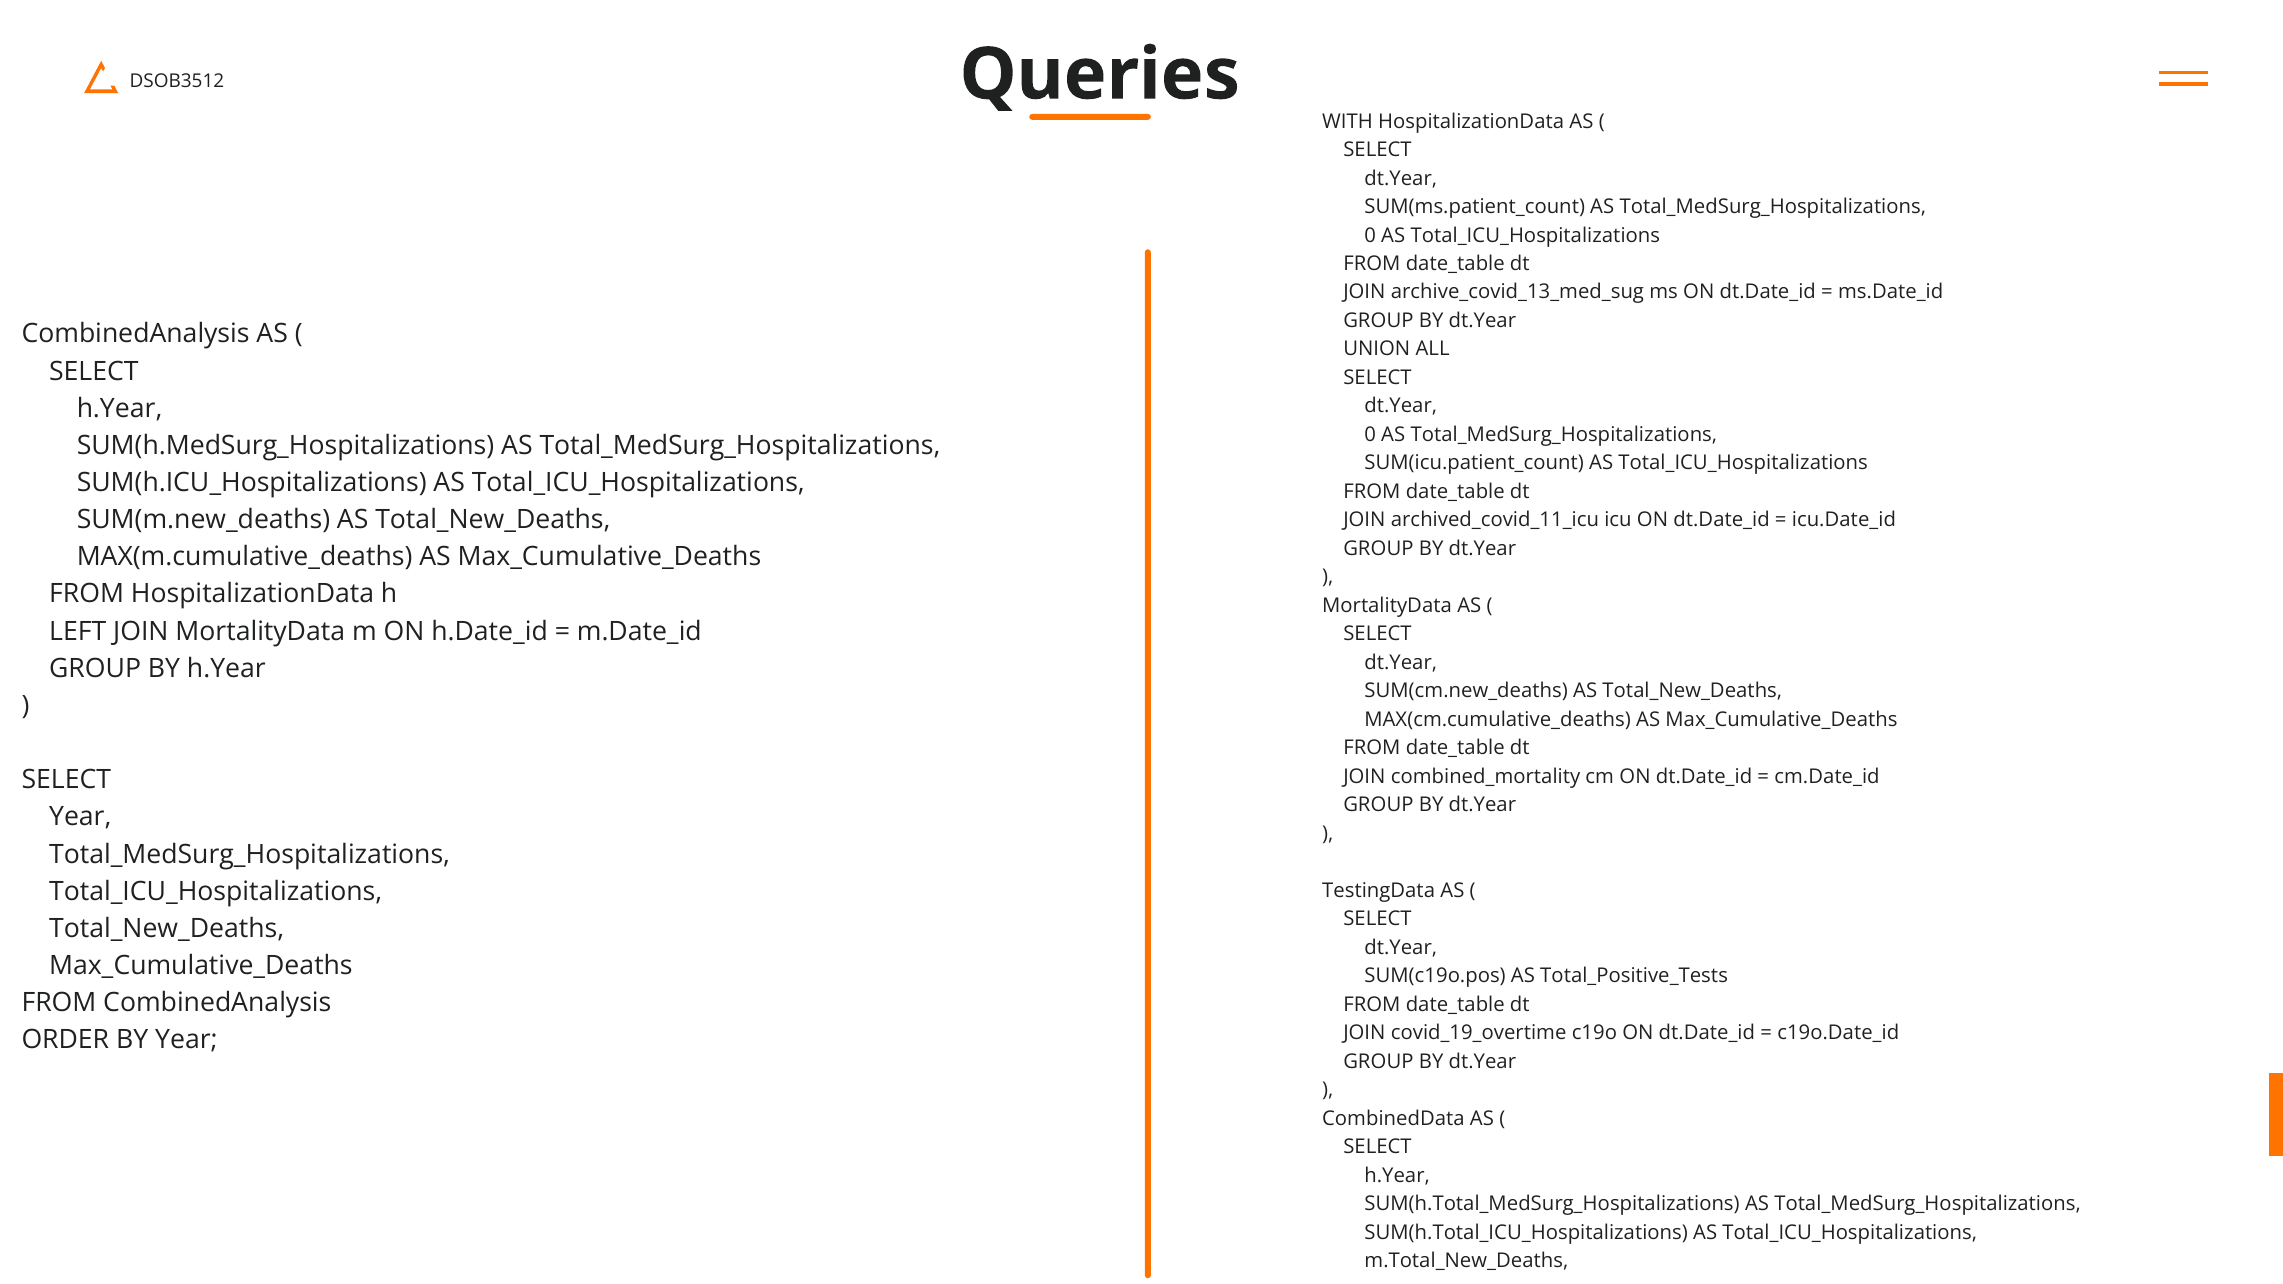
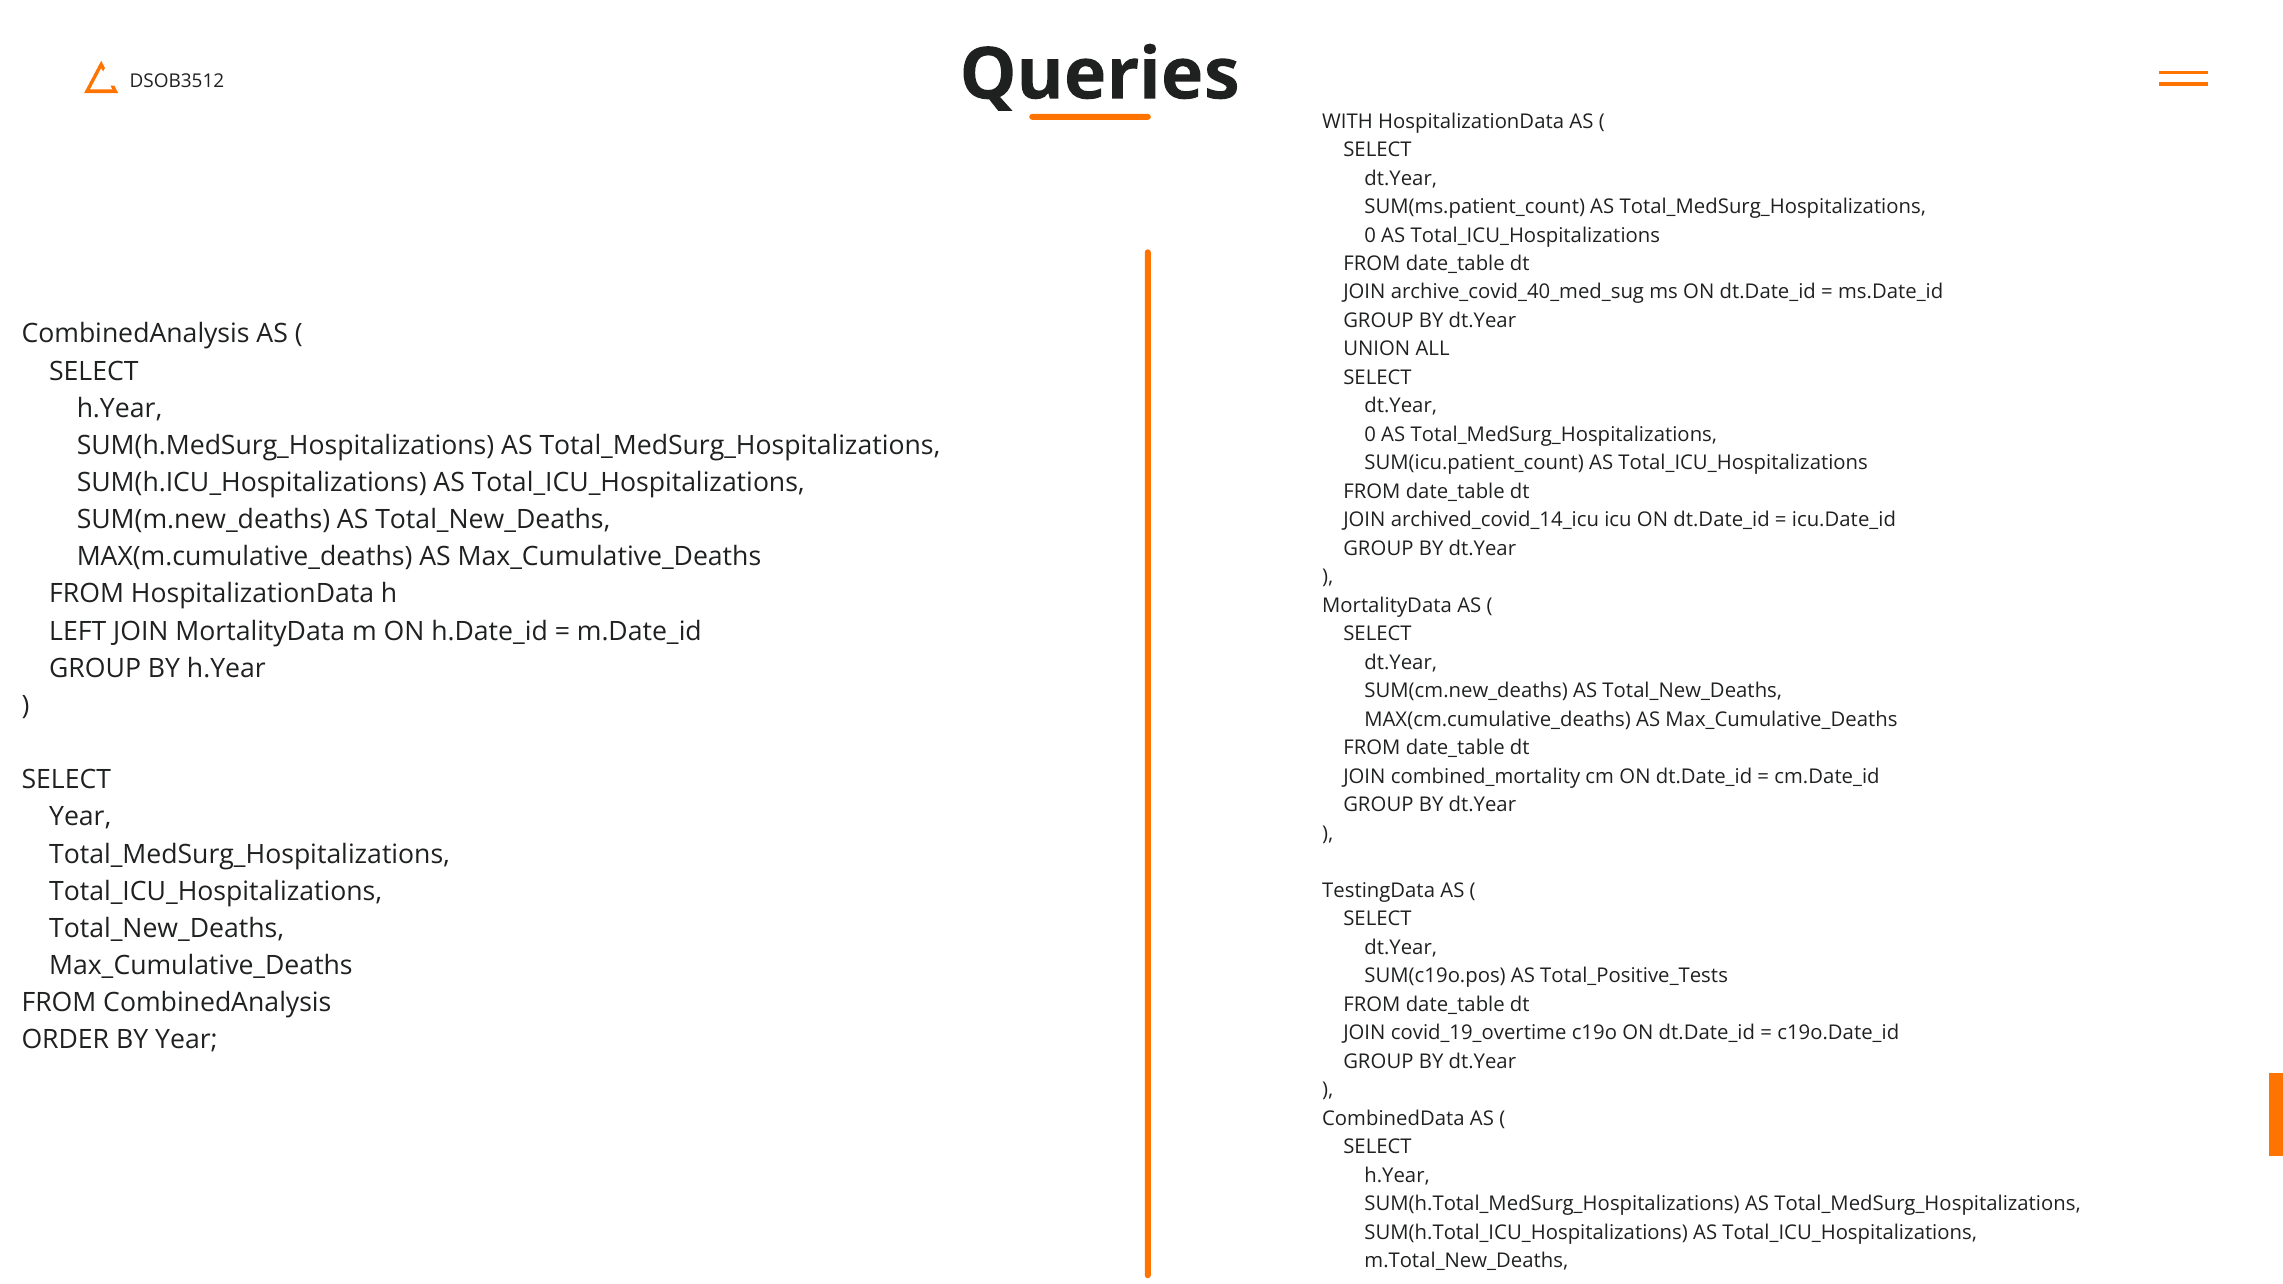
archive_covid_13_med_sug: archive_covid_13_med_sug -> archive_covid_40_med_sug
archived_covid_11_icu: archived_covid_11_icu -> archived_covid_14_icu
